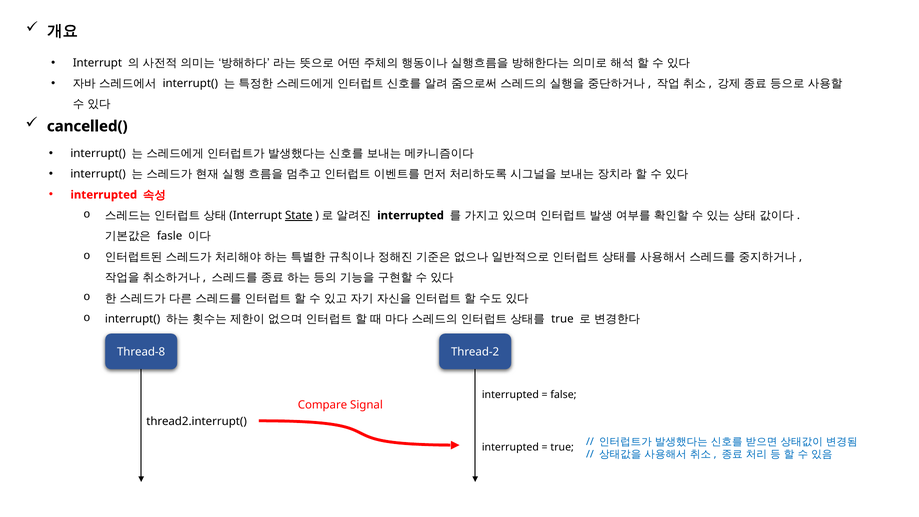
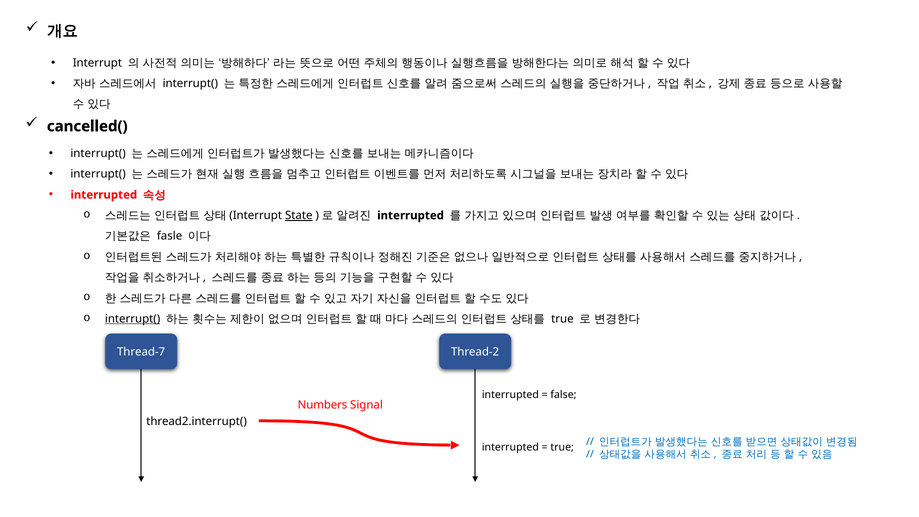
interrupt( at (133, 319) underline: none -> present
Thread-8: Thread-8 -> Thread-7
Compare: Compare -> Numbers
